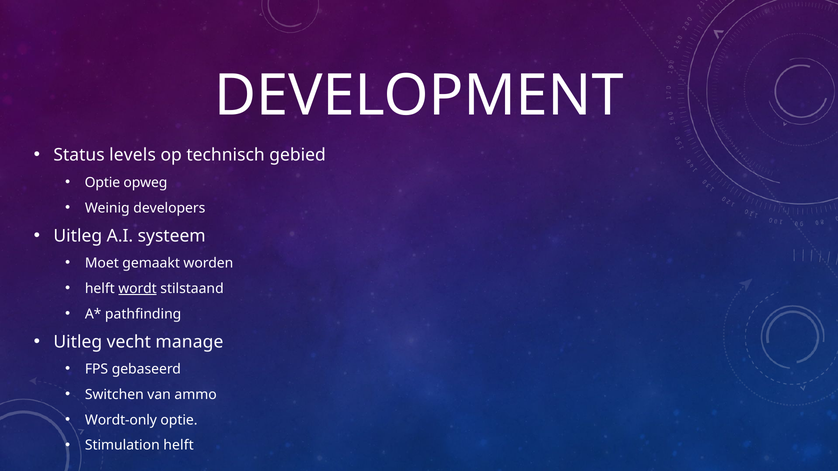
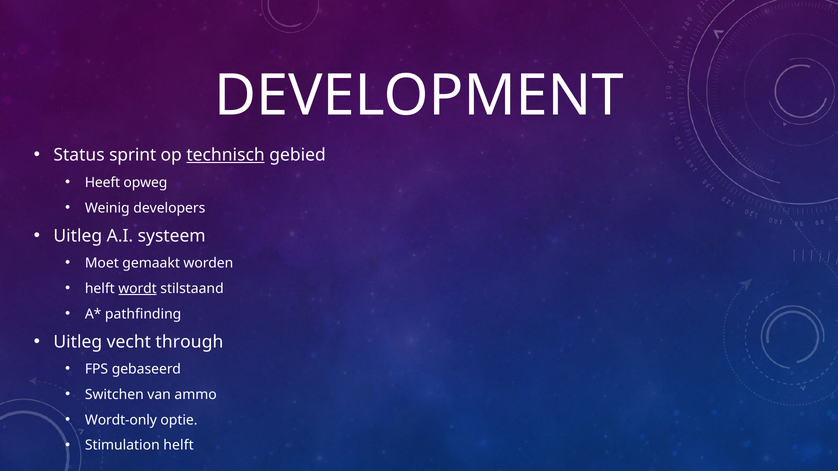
levels: levels -> sprint
technisch underline: none -> present
Optie at (102, 183): Optie -> Heeft
manage: manage -> through
